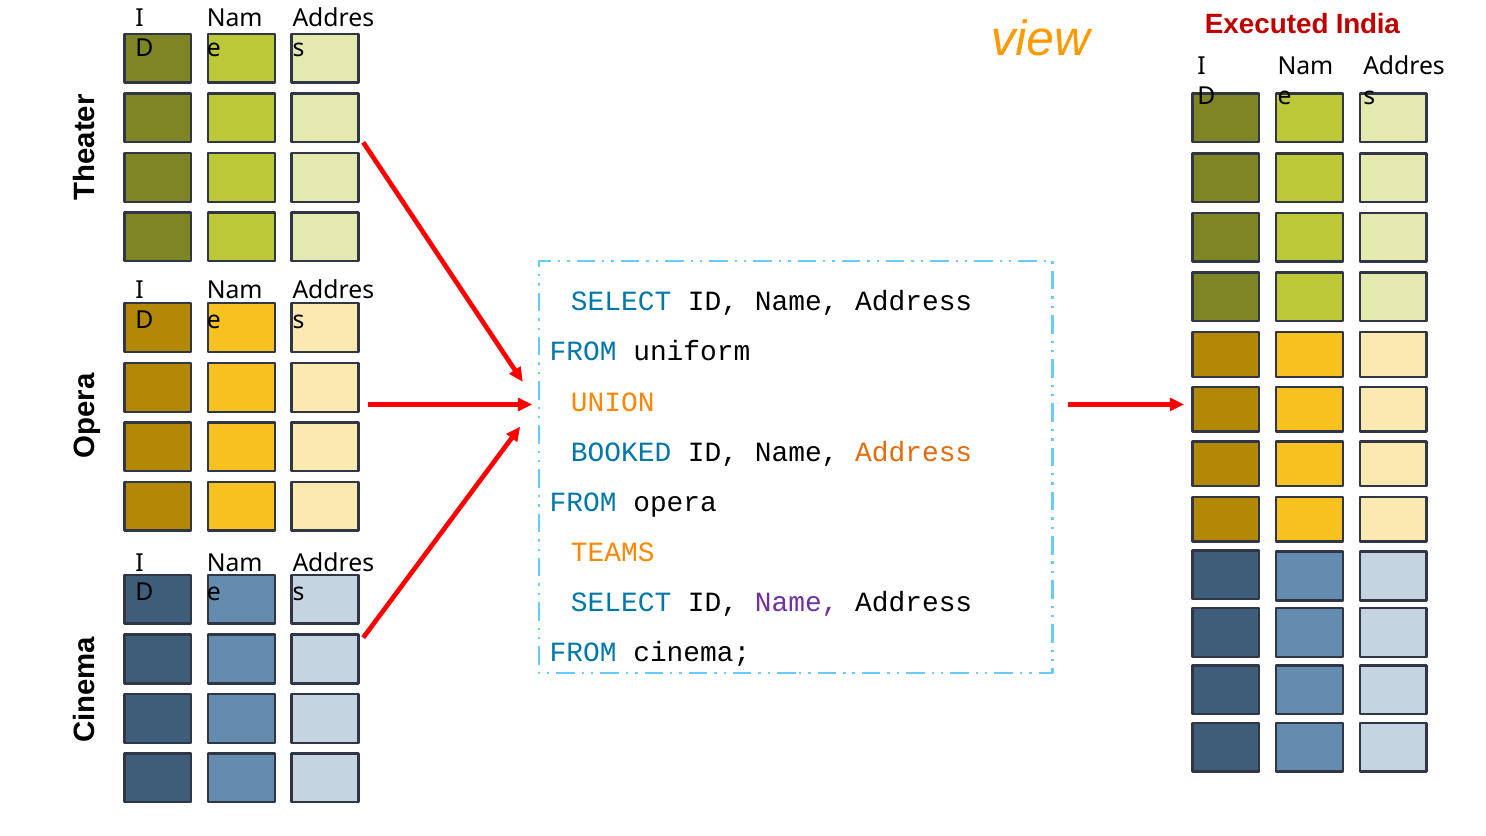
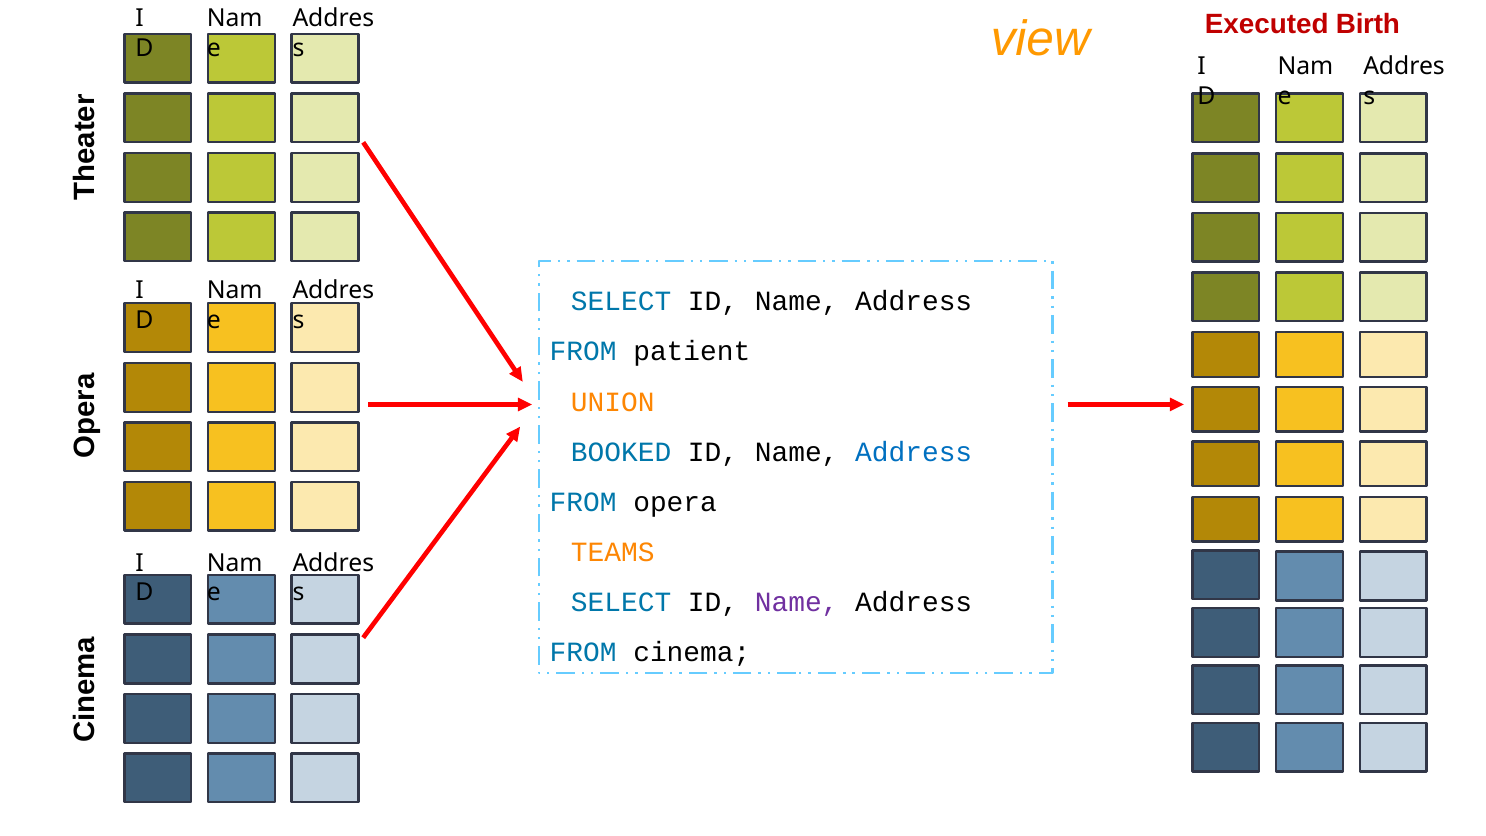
India: India -> Birth
uniform: uniform -> patient
Address at (914, 452) colour: orange -> blue
